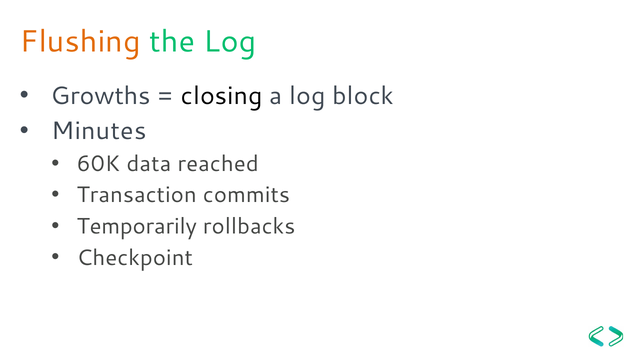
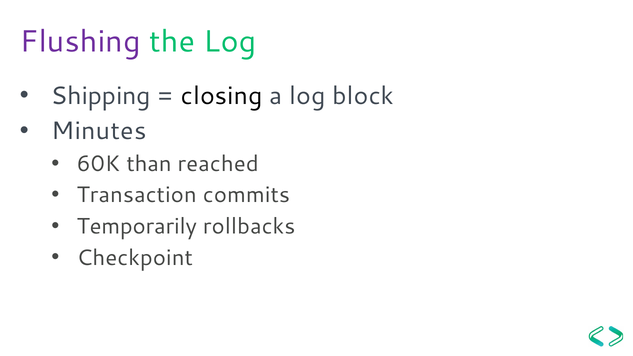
Flushing colour: orange -> purple
Growths: Growths -> Shipping
data: data -> than
